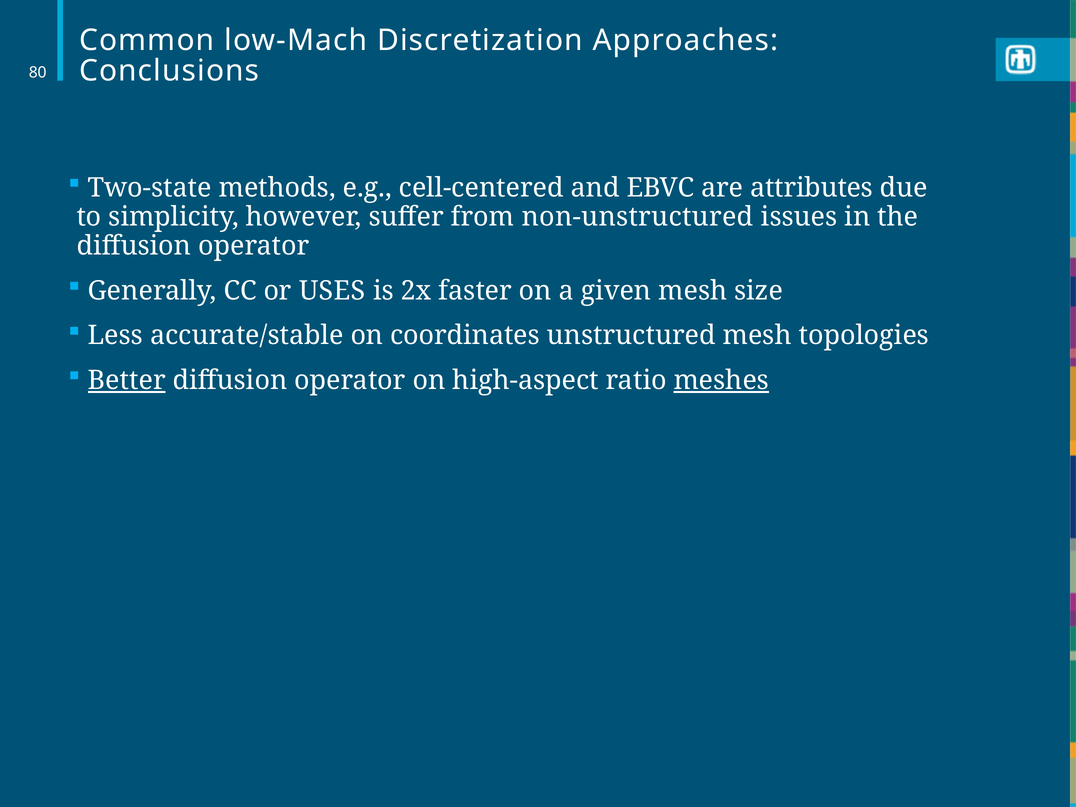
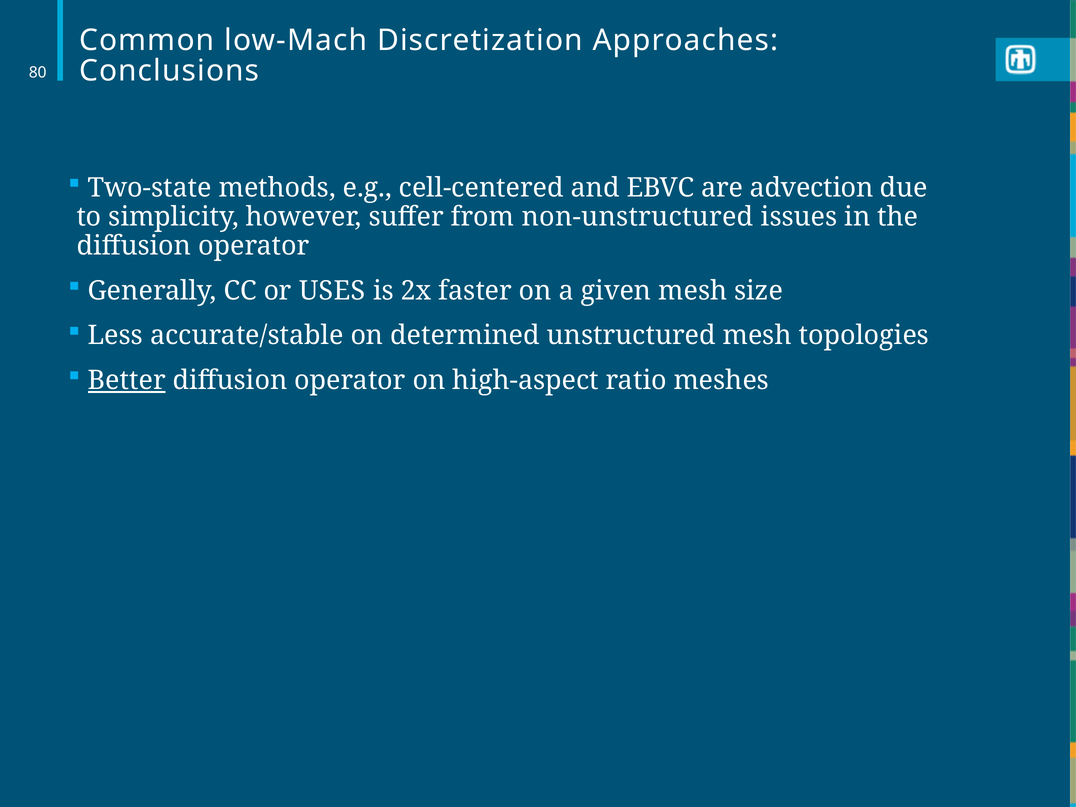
attributes: attributes -> advection
coordinates: coordinates -> determined
meshes underline: present -> none
